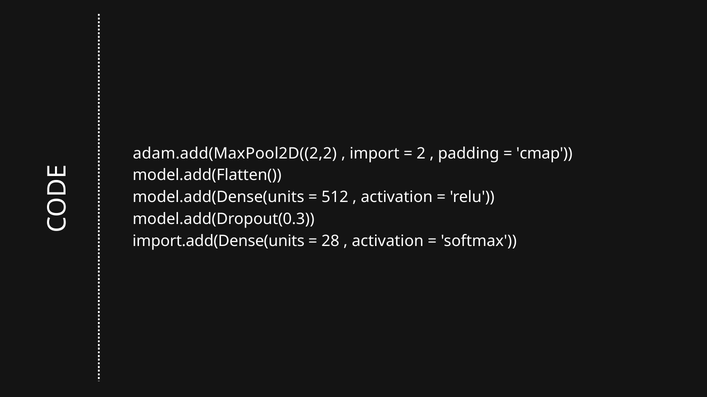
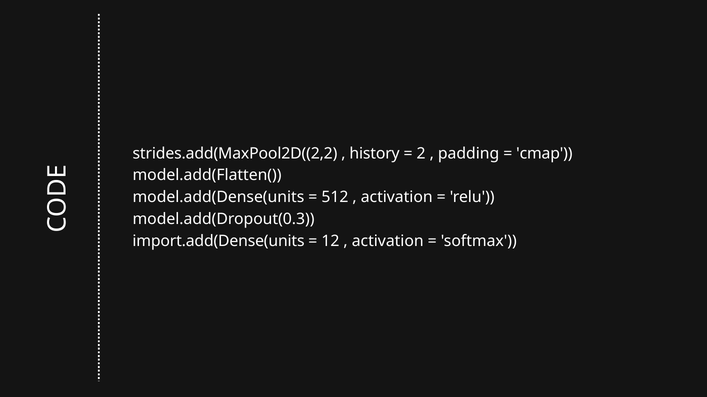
adam.add(MaxPool2D((2,2: adam.add(MaxPool2D((2,2 -> strides.add(MaxPool2D((2,2
import: import -> history
28: 28 -> 12
